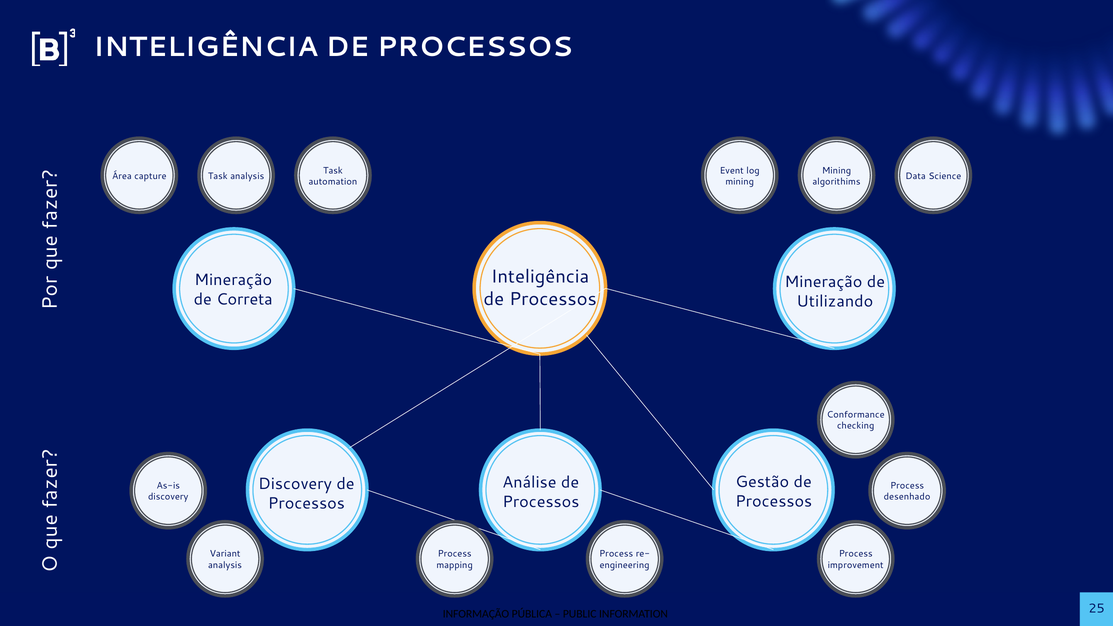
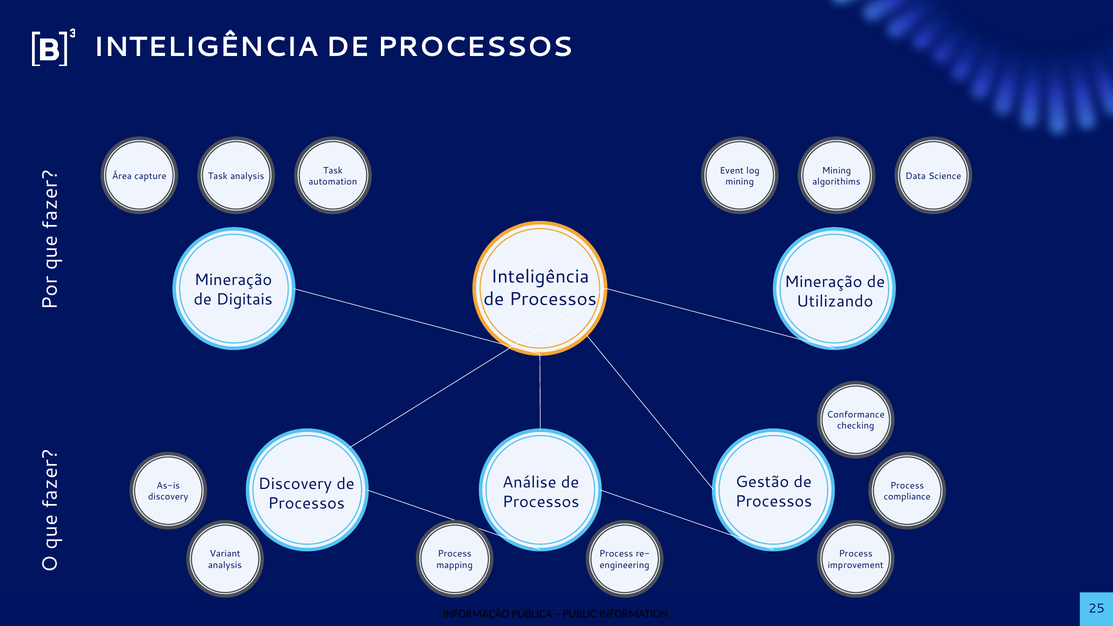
Correta: Correta -> Digitais
desenhado: desenhado -> compliance
